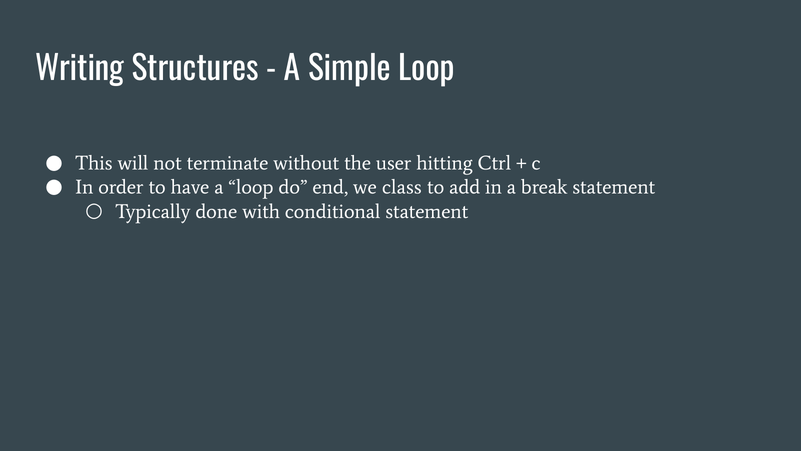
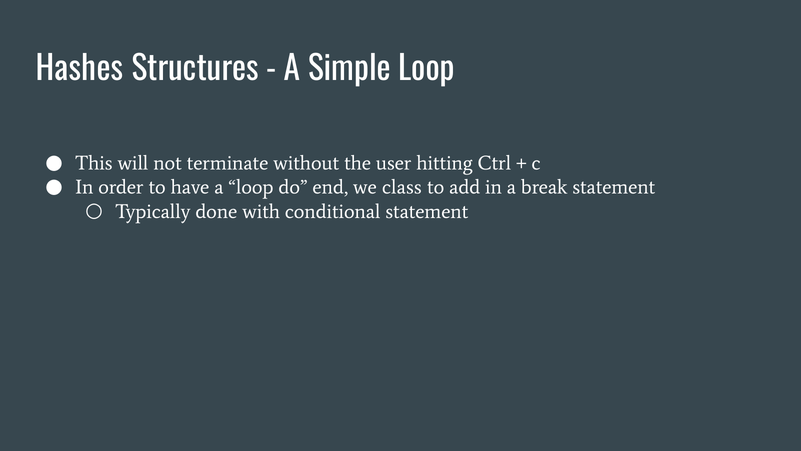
Writing: Writing -> Hashes
